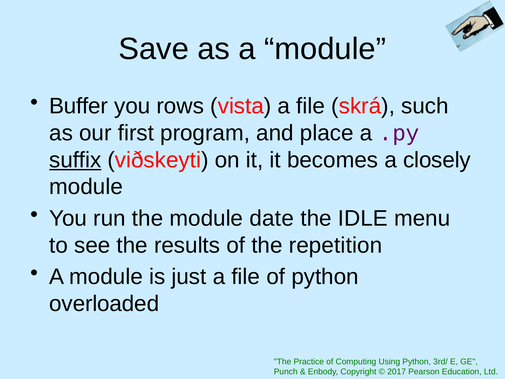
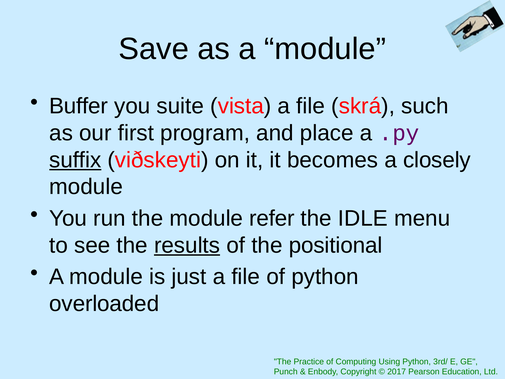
rows: rows -> suite
date: date -> refer
results underline: none -> present
repetition: repetition -> positional
